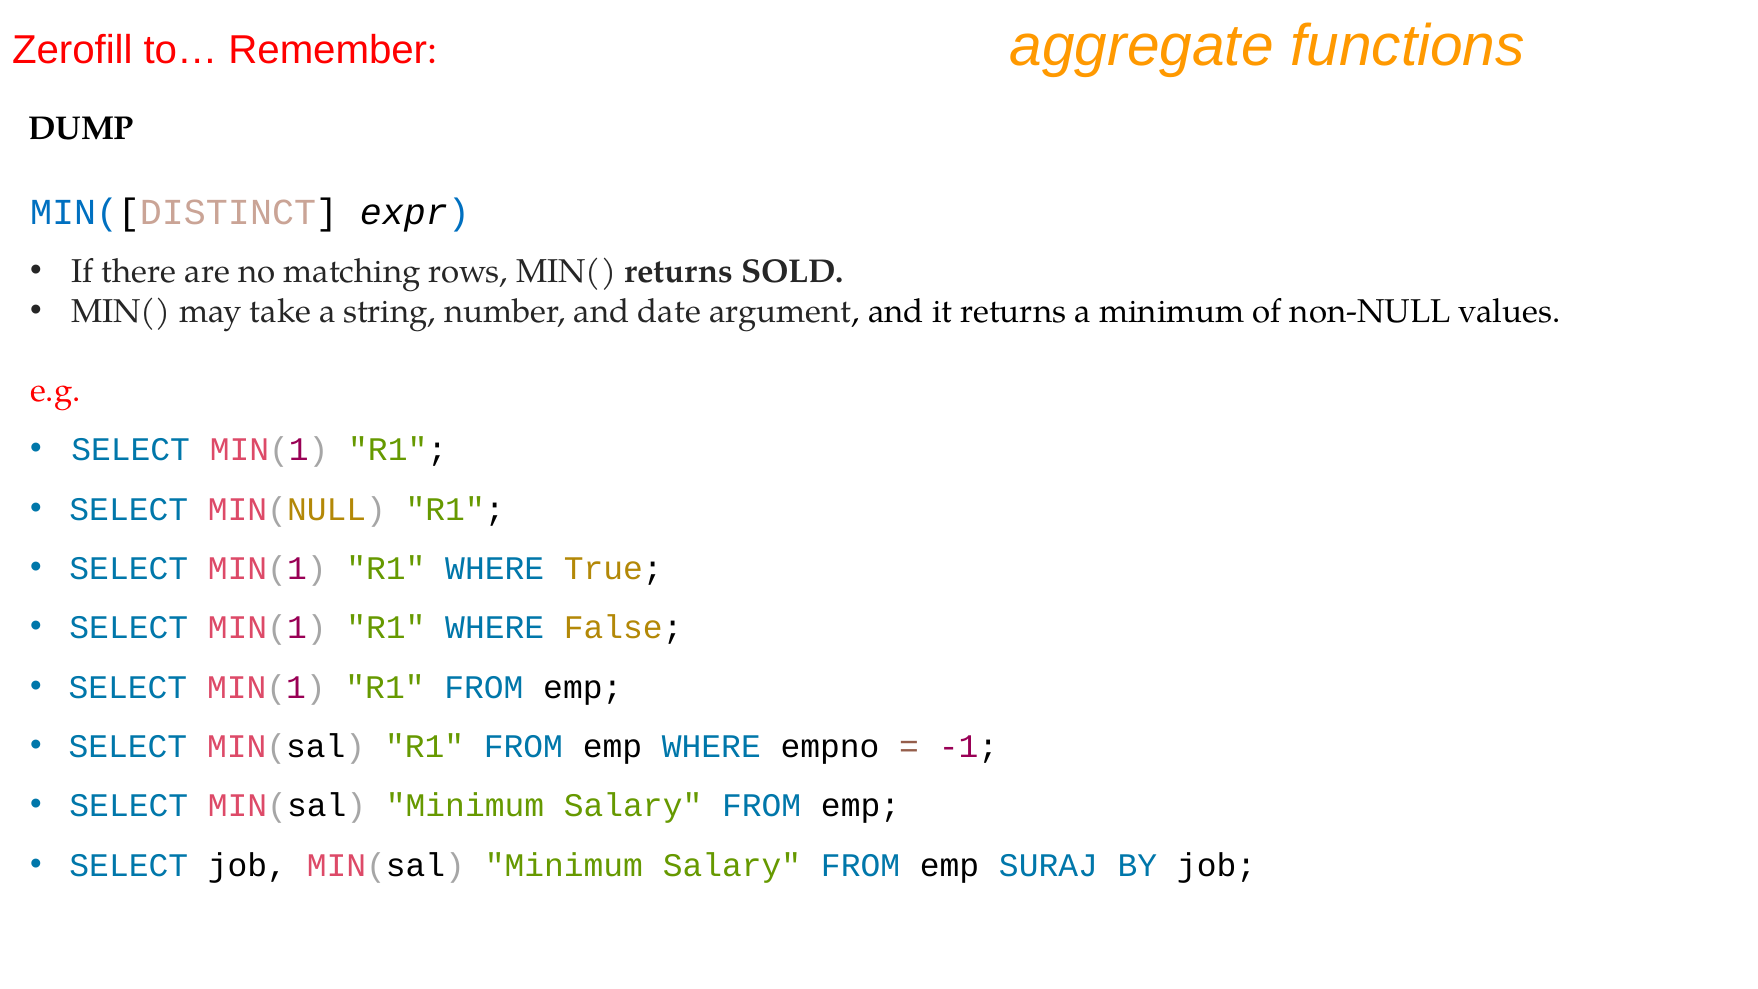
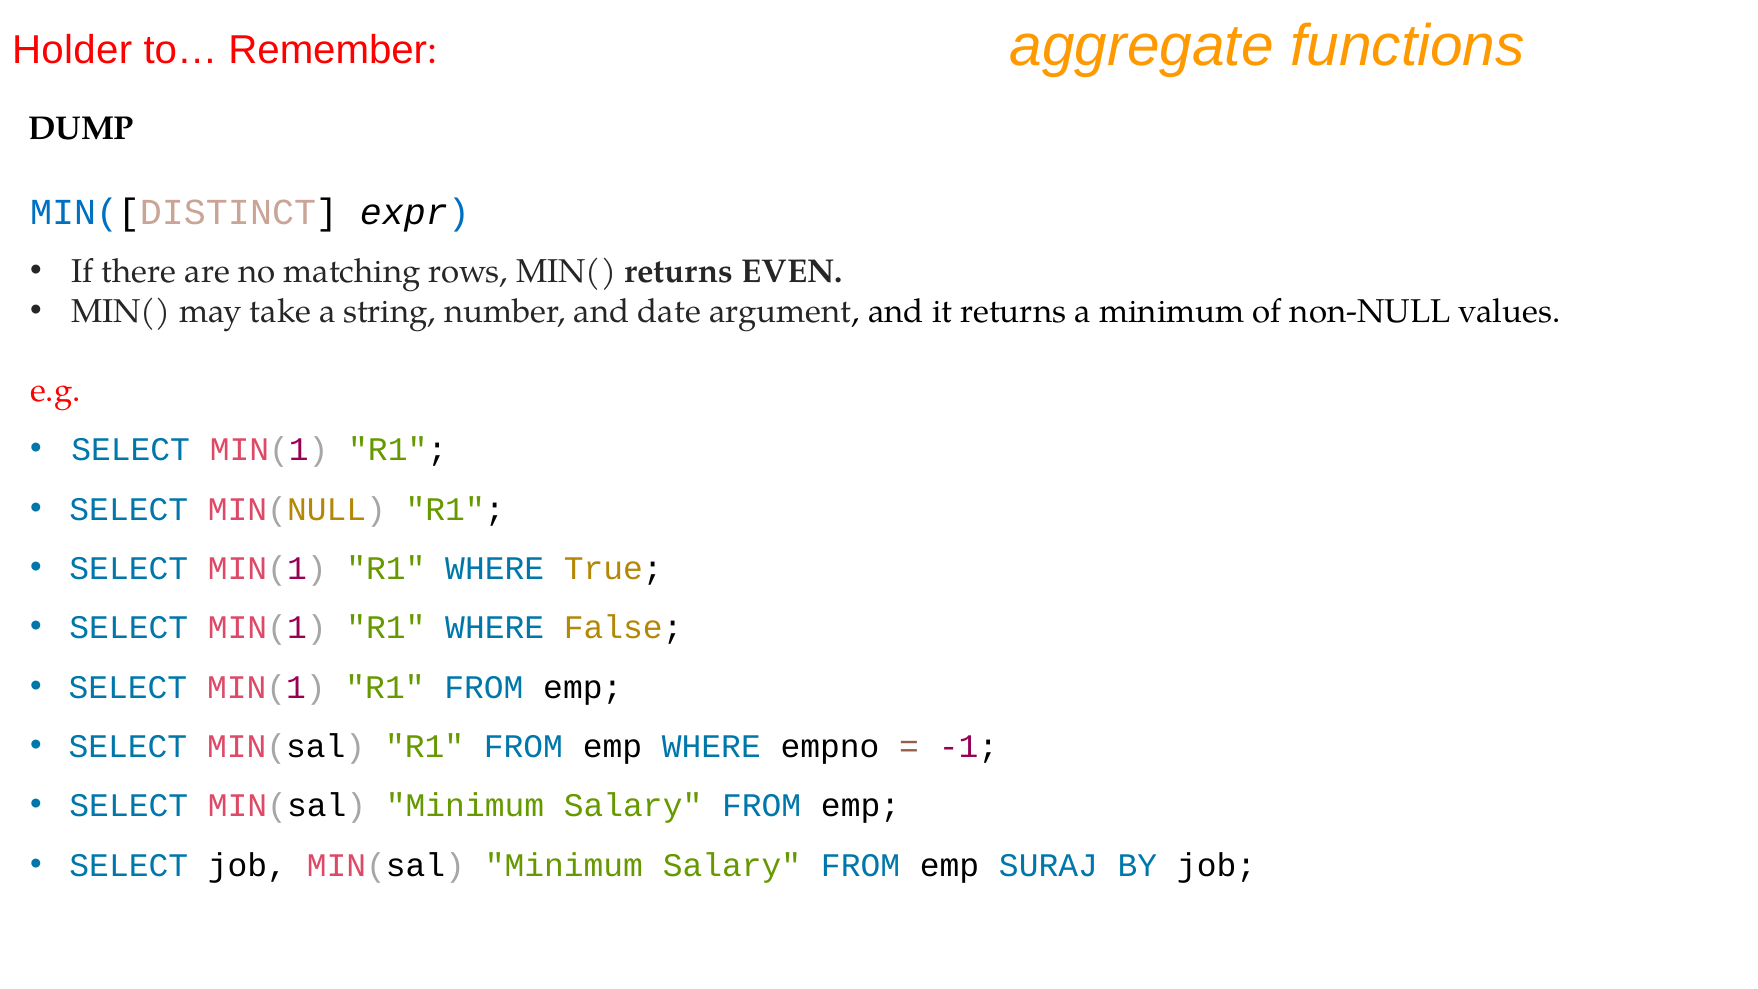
Zerofill: Zerofill -> Holder
SOLD: SOLD -> EVEN
